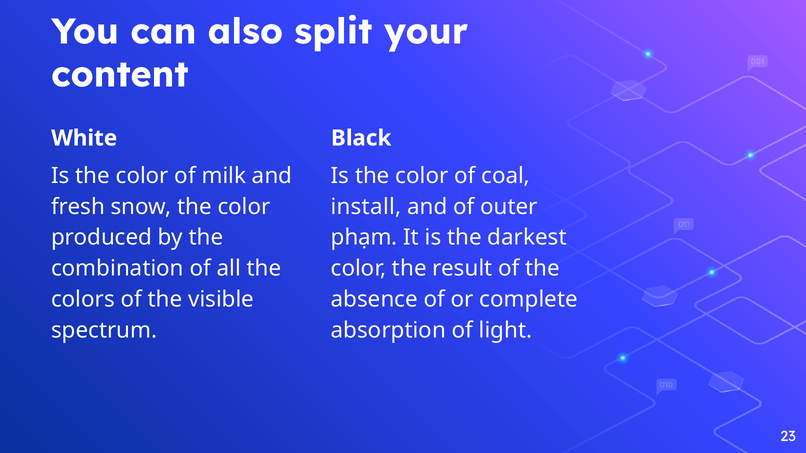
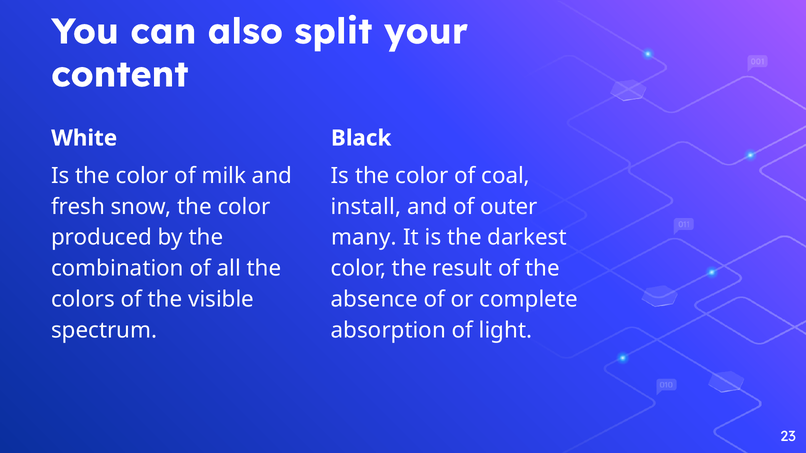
phạm: phạm -> many
